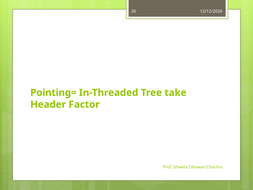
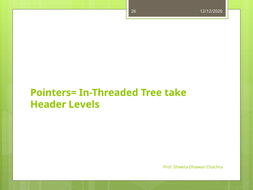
Pointing=: Pointing= -> Pointers=
Factor: Factor -> Levels
